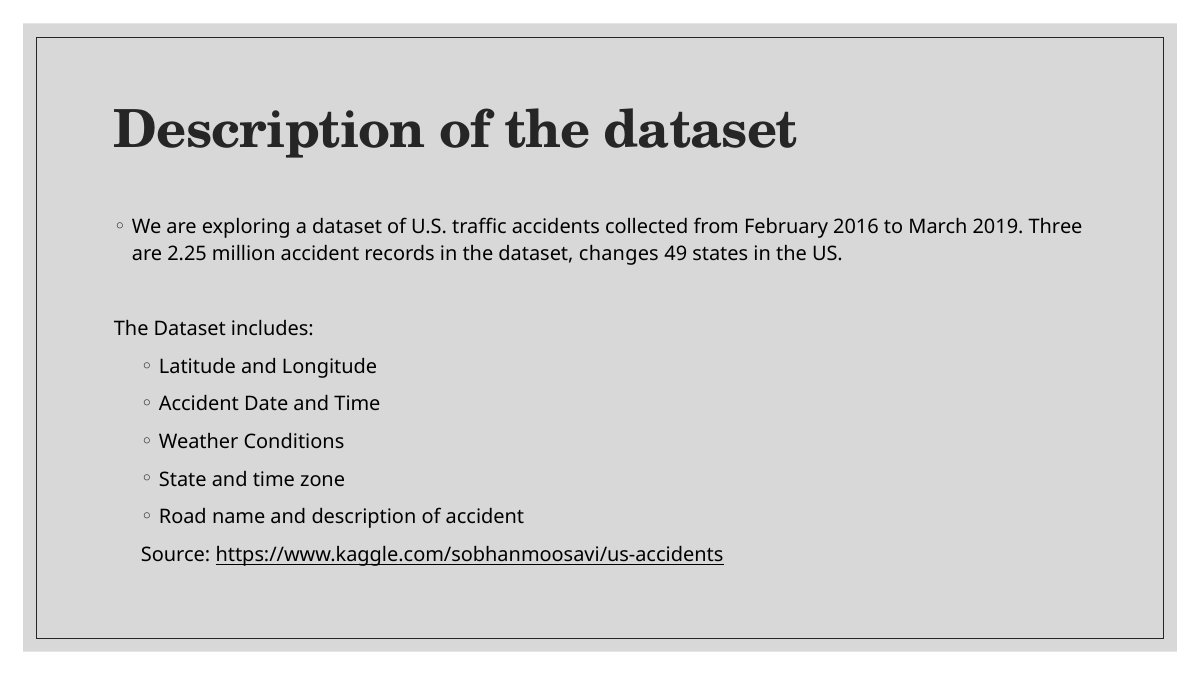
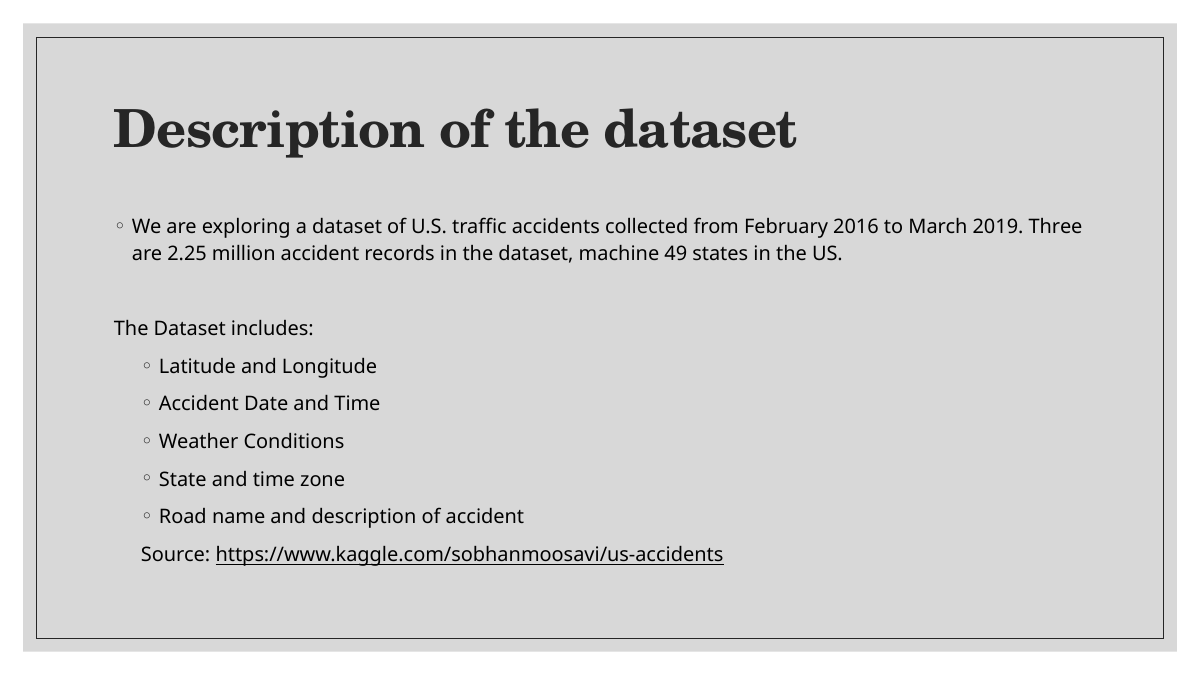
changes: changes -> machine
